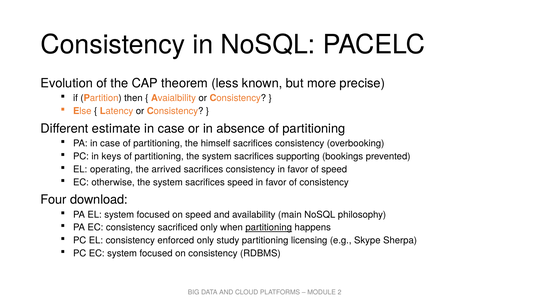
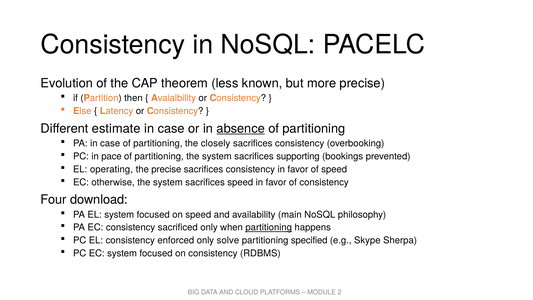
absence underline: none -> present
himself: himself -> closely
keys: keys -> pace
the arrived: arrived -> precise
study: study -> solve
licensing: licensing -> specified
